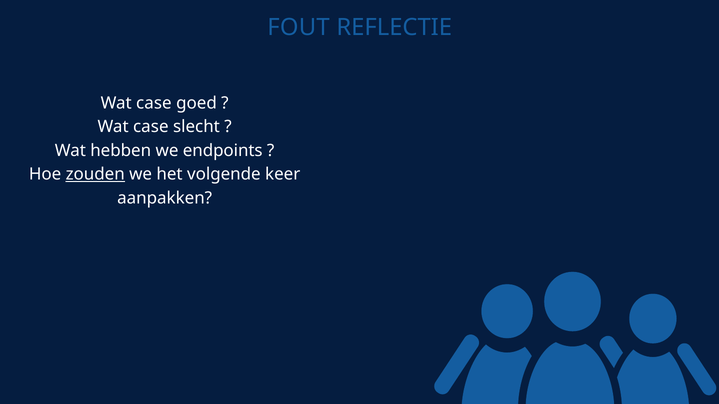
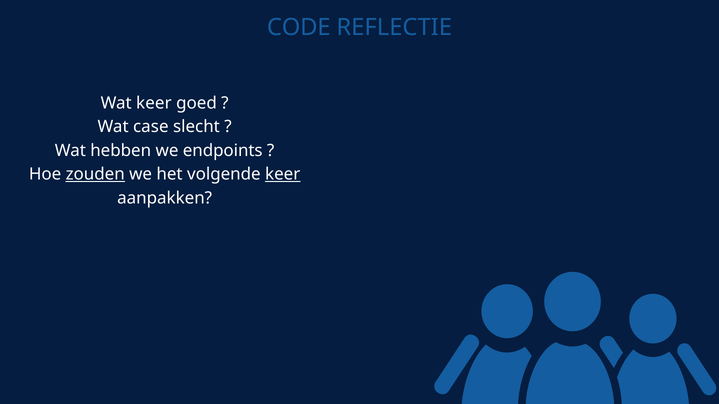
FOUT: FOUT -> CODE
case at (154, 103): case -> keer
keer at (283, 174) underline: none -> present
